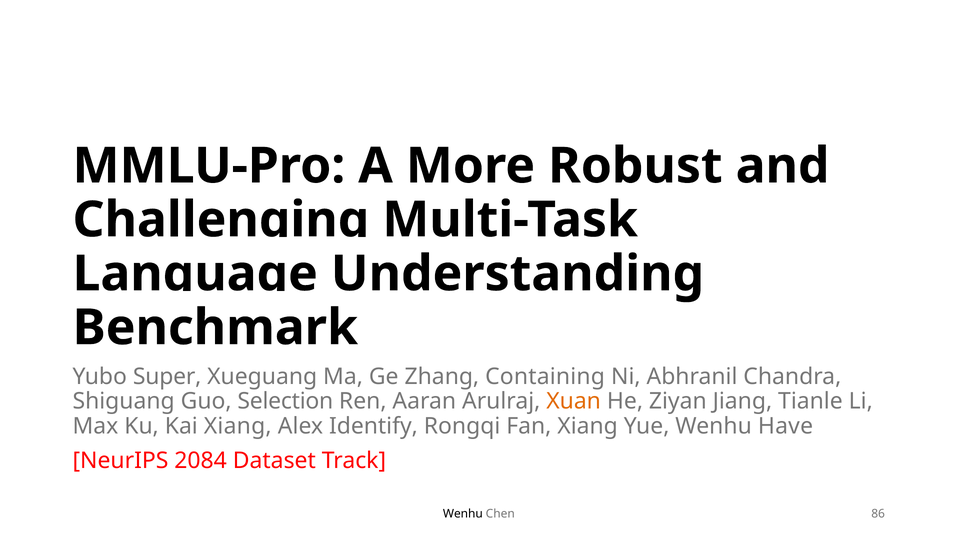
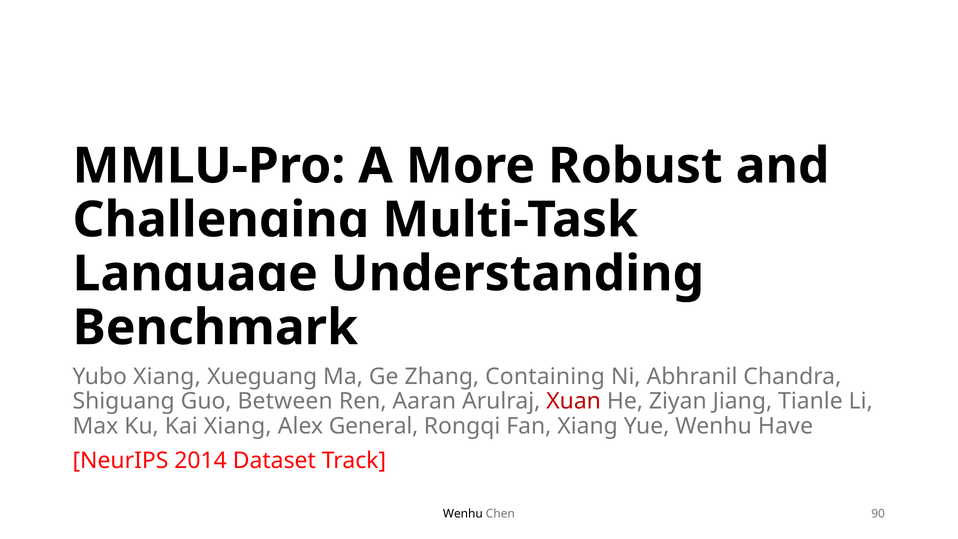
Yubo Super: Super -> Xiang
Selection: Selection -> Between
Xuan colour: orange -> red
Identify: Identify -> General
2084: 2084 -> 2014
86: 86 -> 90
